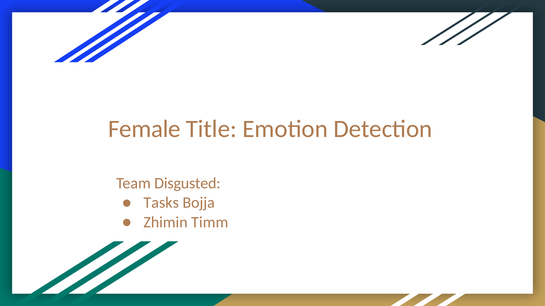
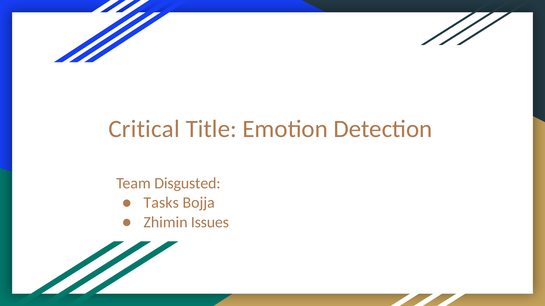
Female: Female -> Critical
Timm: Timm -> Issues
